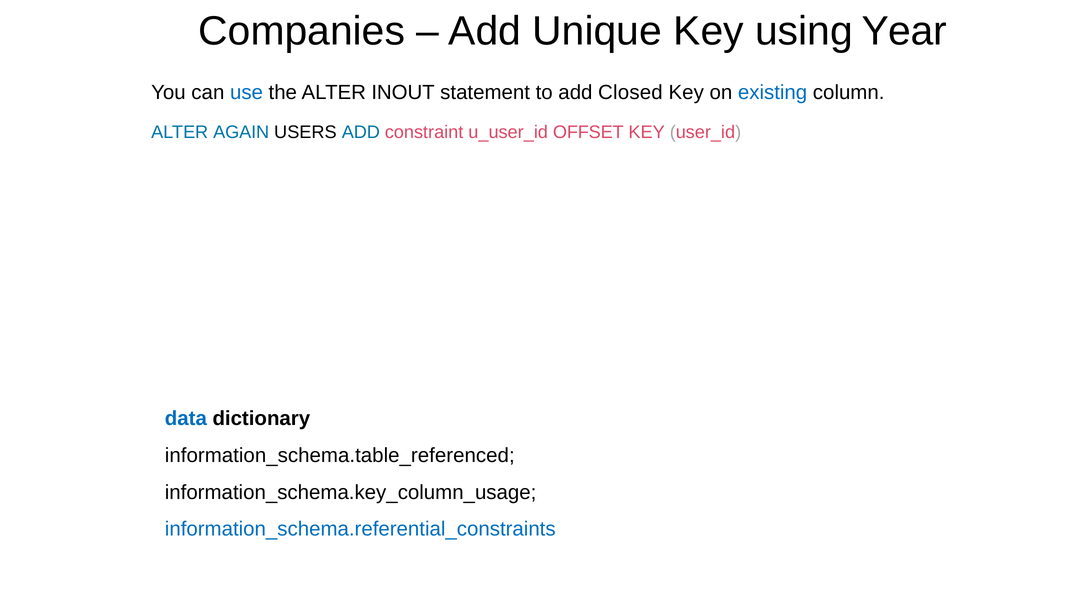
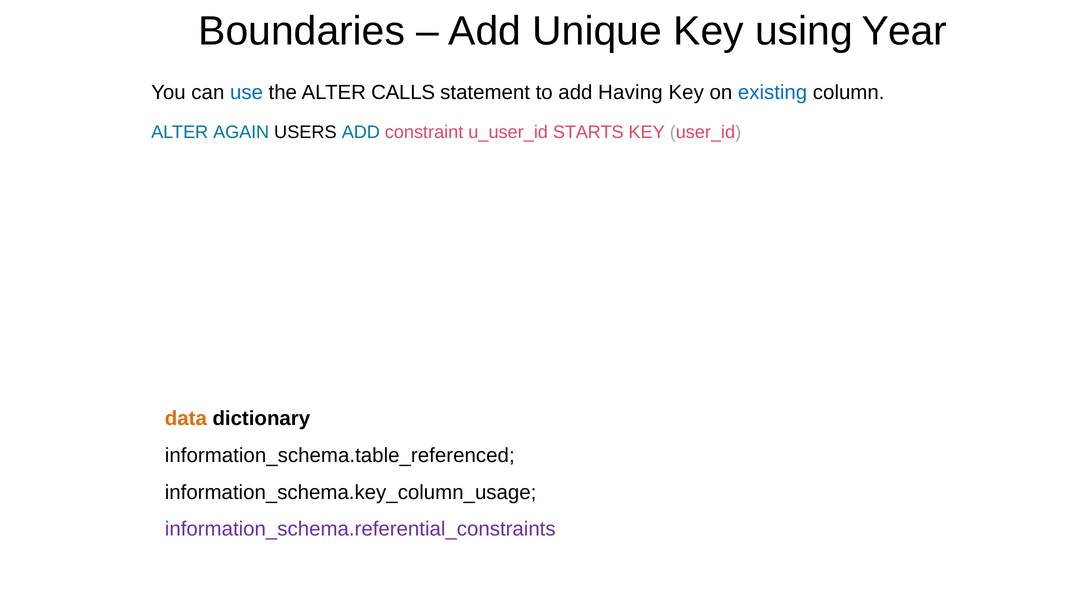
Companies: Companies -> Boundaries
INOUT: INOUT -> CALLS
Closed: Closed -> Having
OFFSET: OFFSET -> STARTS
data colour: blue -> orange
information_schema.referential_constraints colour: blue -> purple
